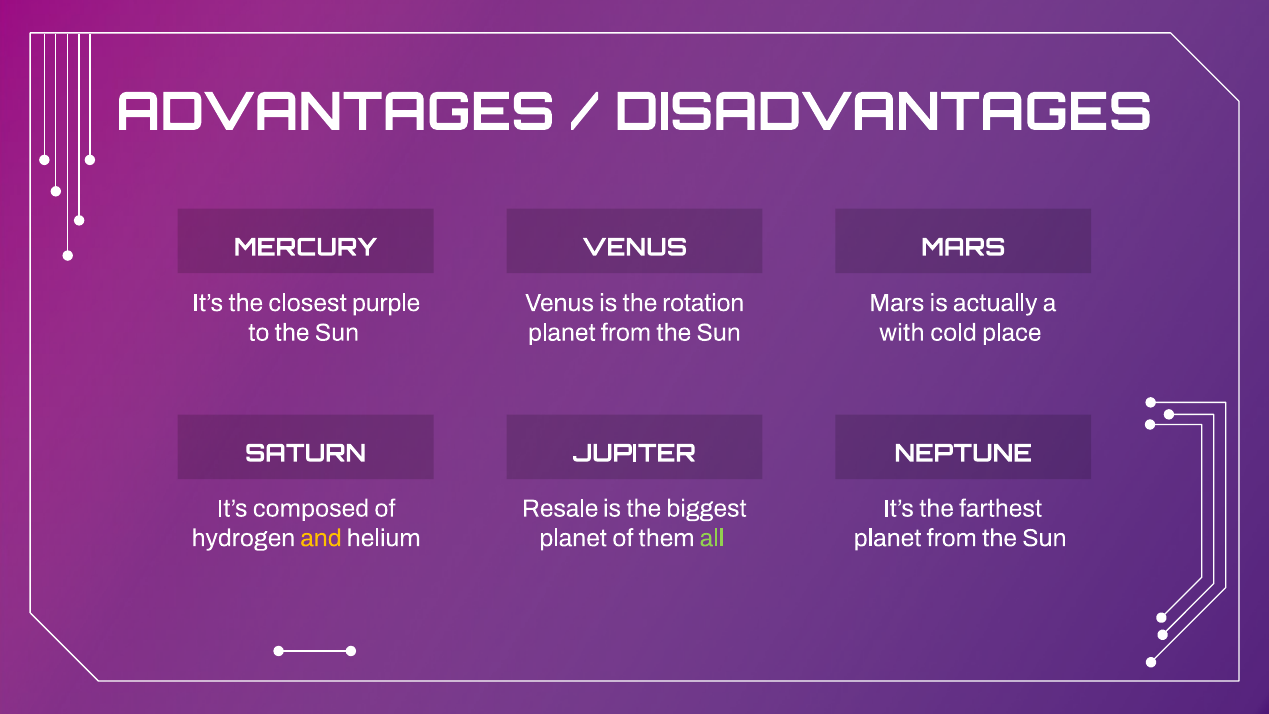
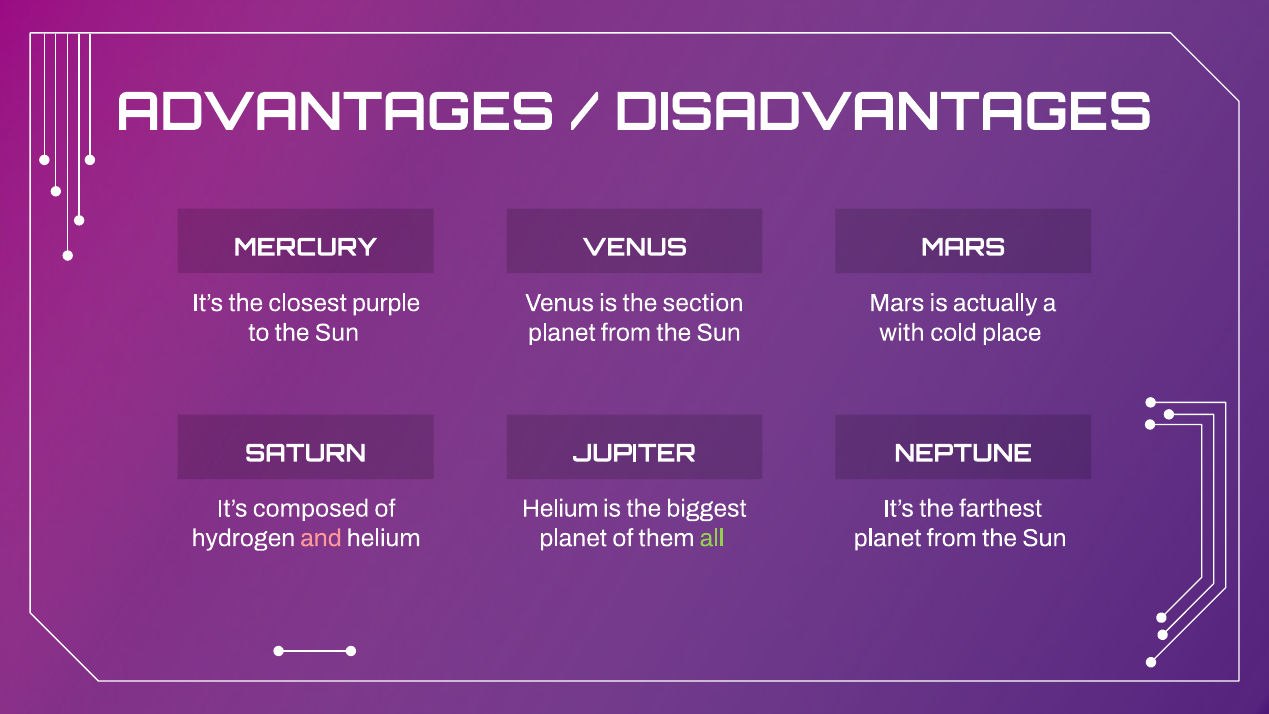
rotation: rotation -> section
Resale at (560, 508): Resale -> Helium
and colour: yellow -> pink
